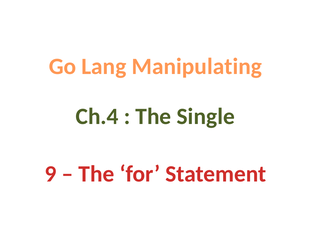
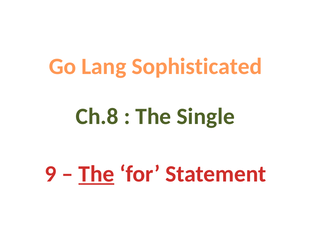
Manipulating: Manipulating -> Sophisticated
Ch.4: Ch.4 -> Ch.8
The at (96, 174) underline: none -> present
